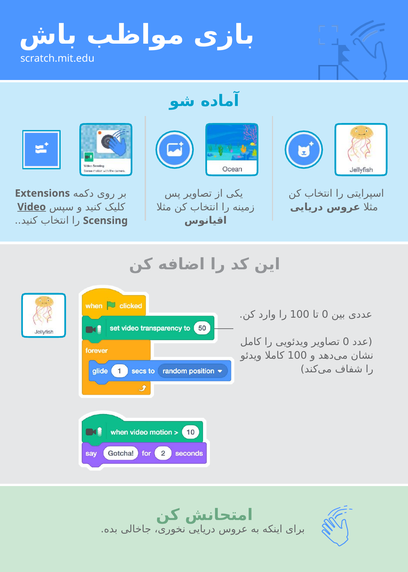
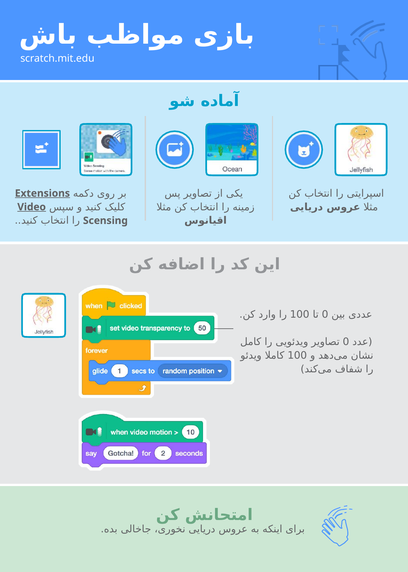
Extensions underline: none -> present
